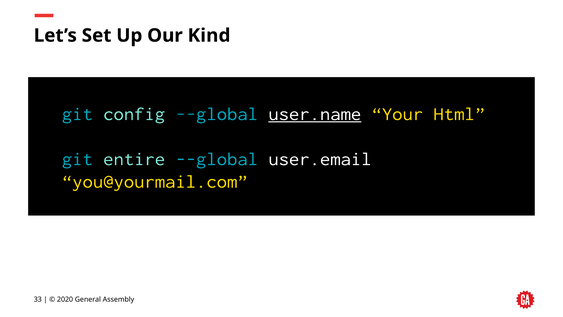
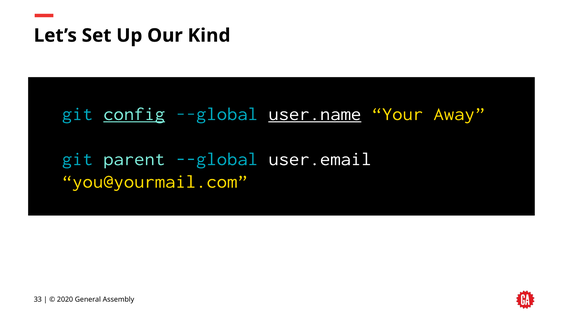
config underline: none -> present
Html: Html -> Away
entire: entire -> parent
